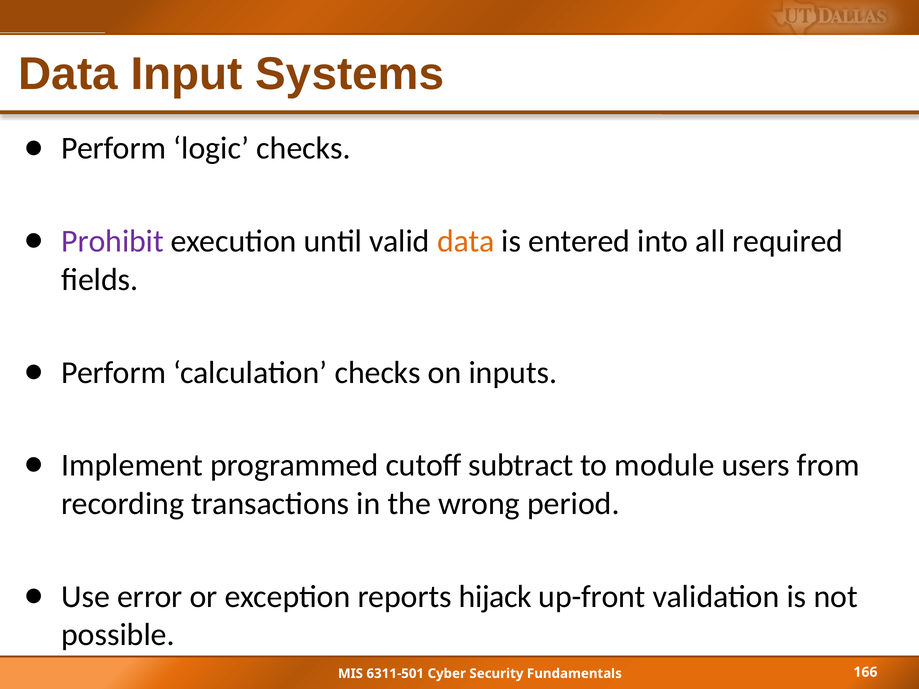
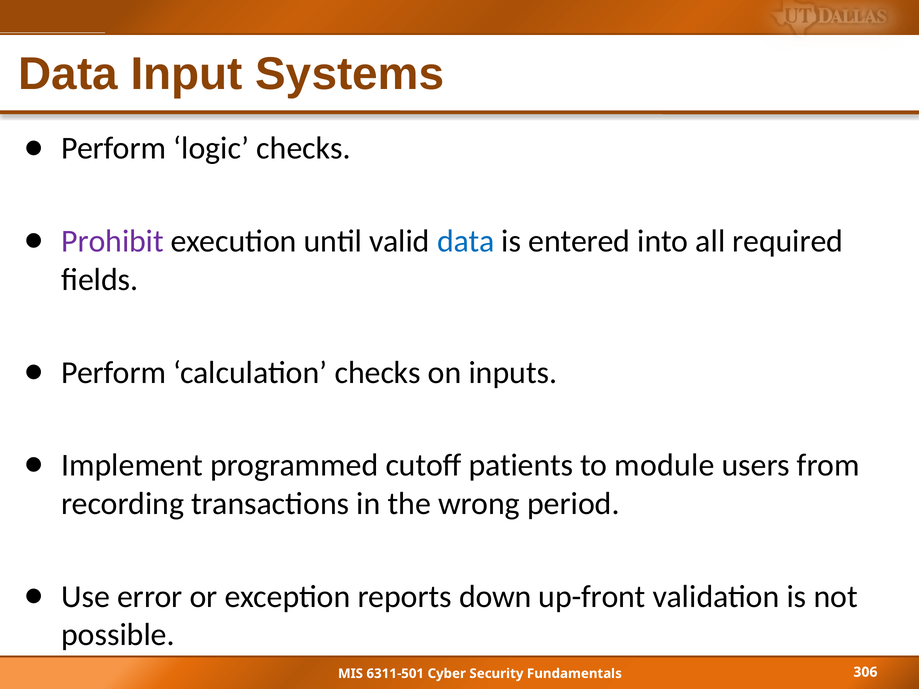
data at (466, 241) colour: orange -> blue
subtract: subtract -> patients
hijack: hijack -> down
166: 166 -> 306
